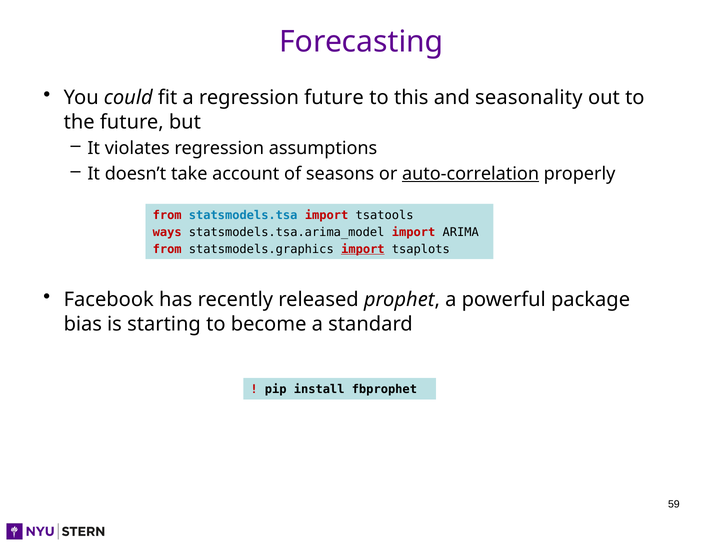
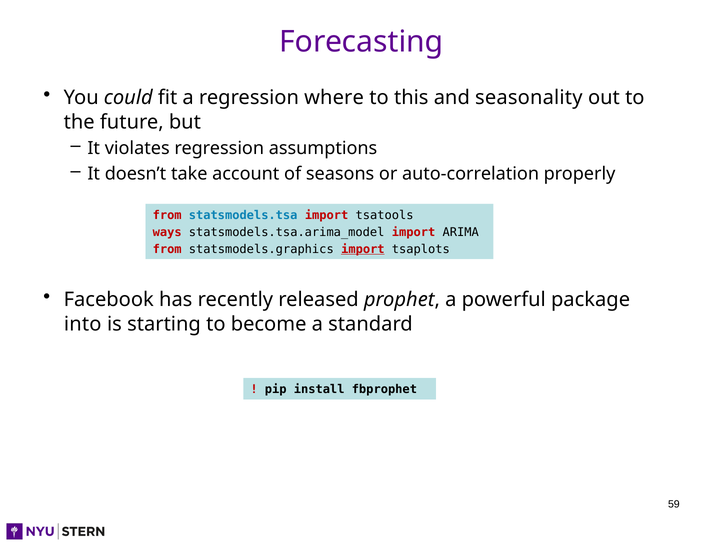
regression future: future -> where
auto-correlation underline: present -> none
bias: bias -> into
